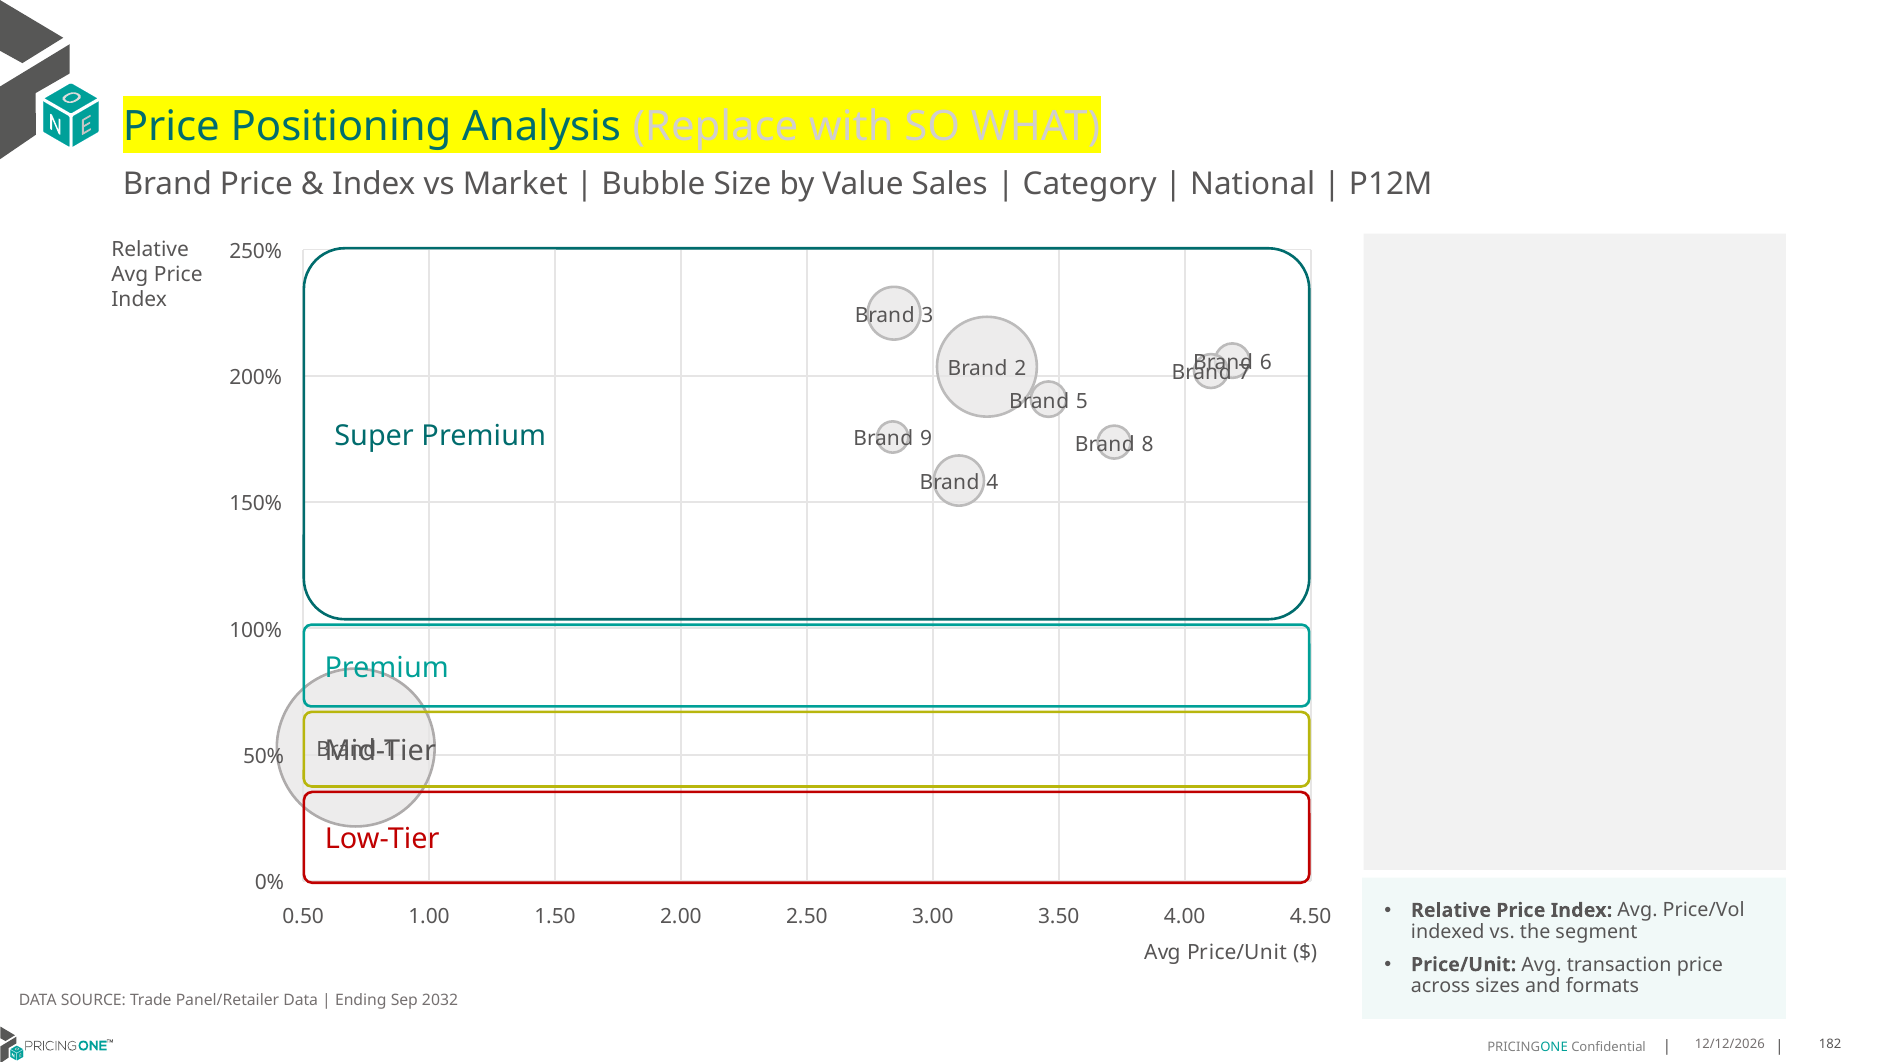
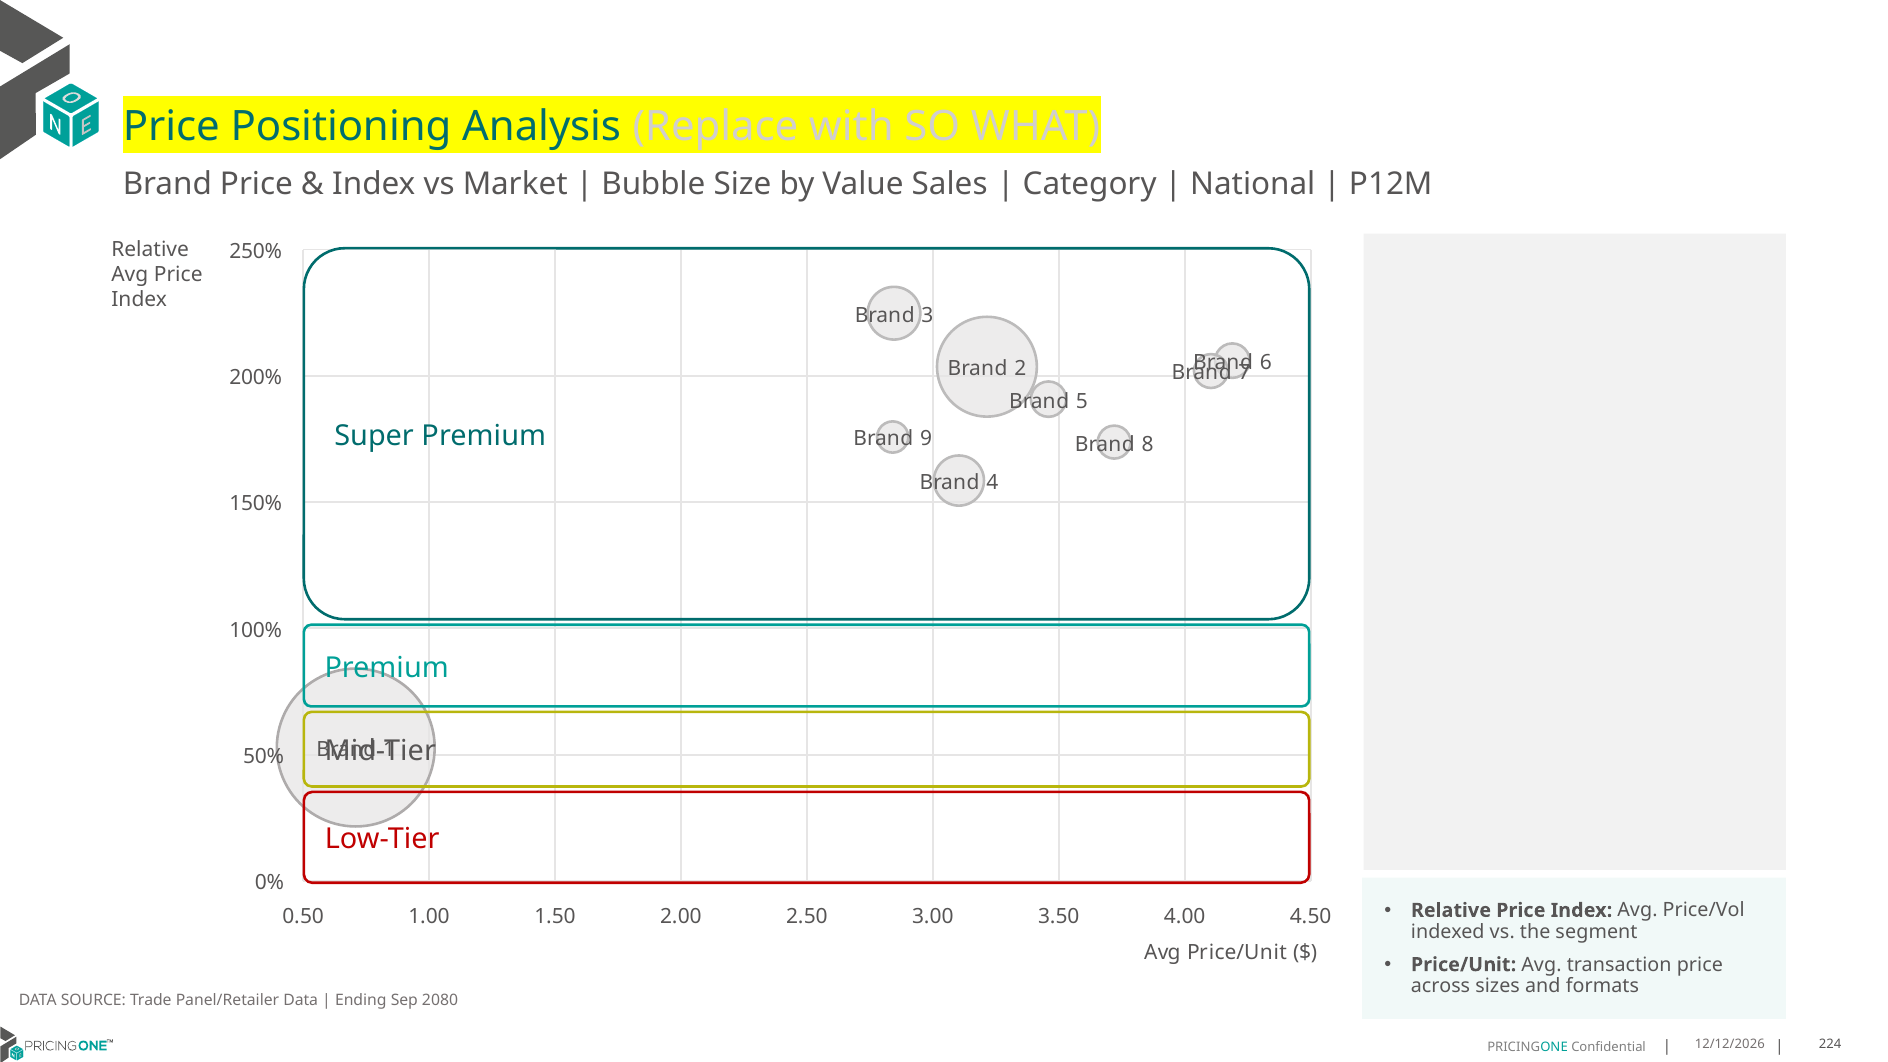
2032: 2032 -> 2080
182: 182 -> 224
